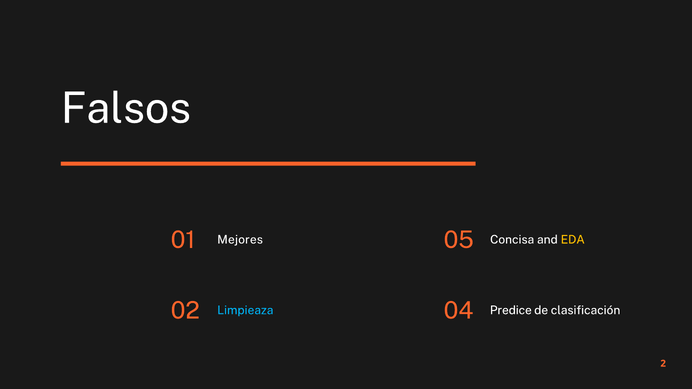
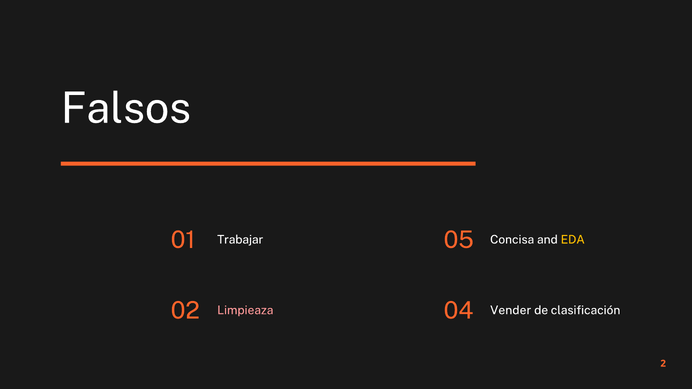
Mejores: Mejores -> Trabajar
Limpieaza colour: light blue -> pink
Predice: Predice -> Vender
